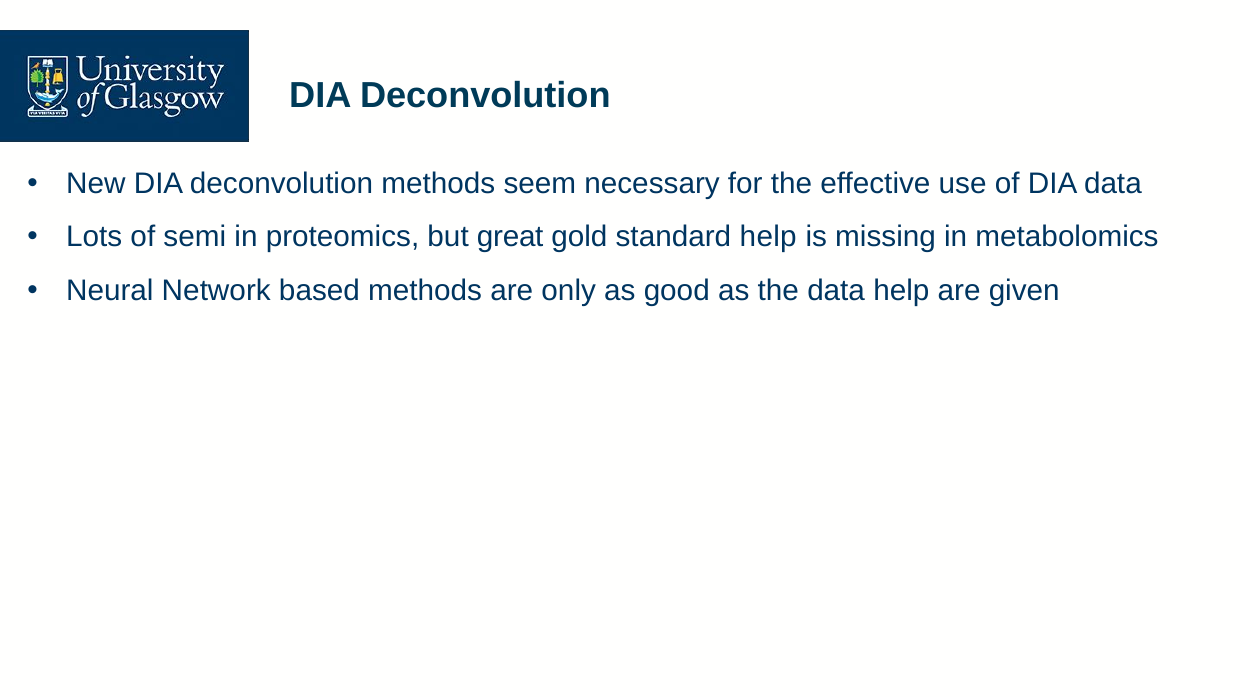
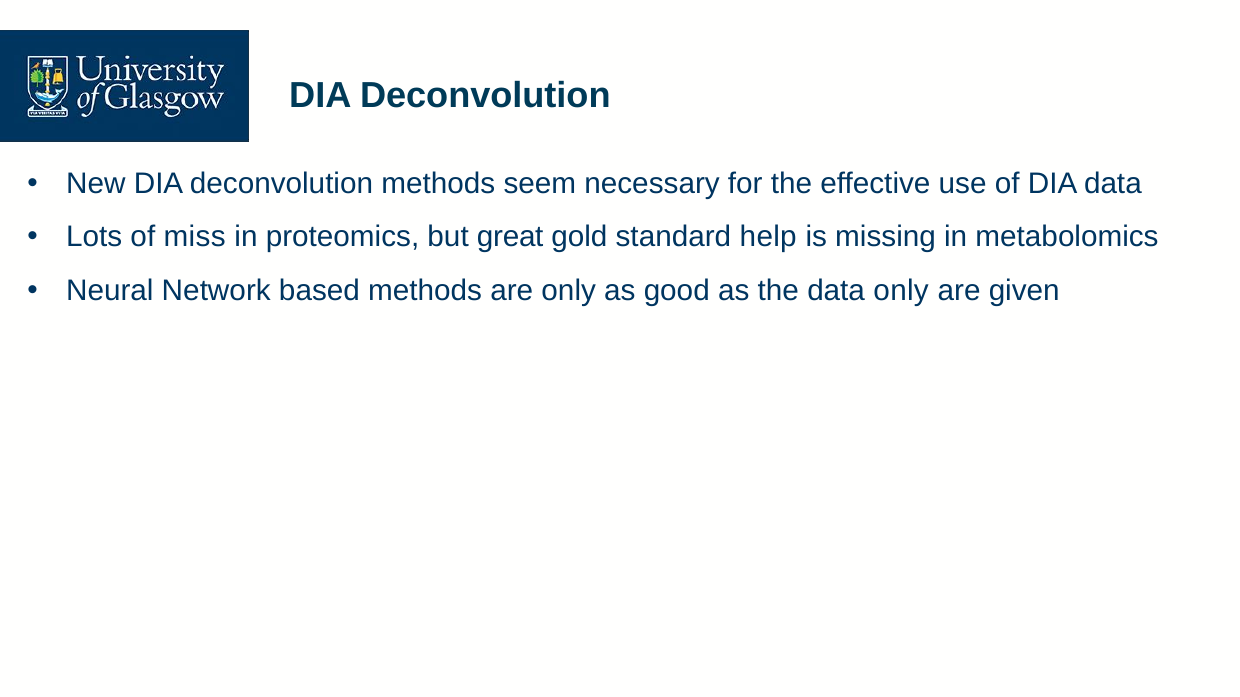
semi: semi -> miss
data help: help -> only
